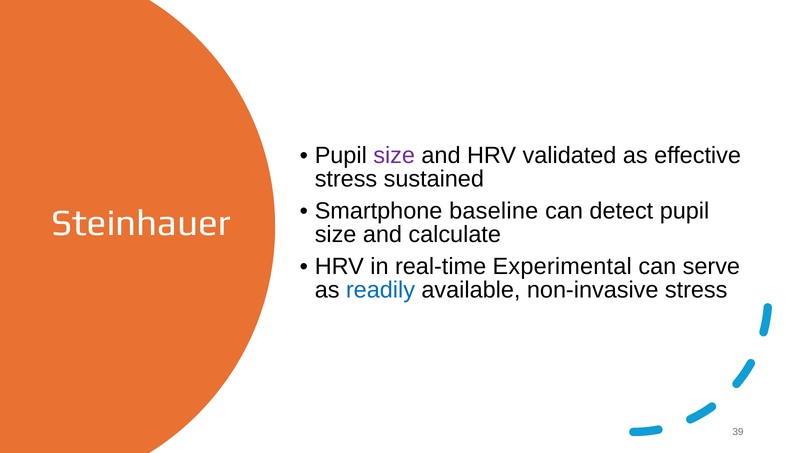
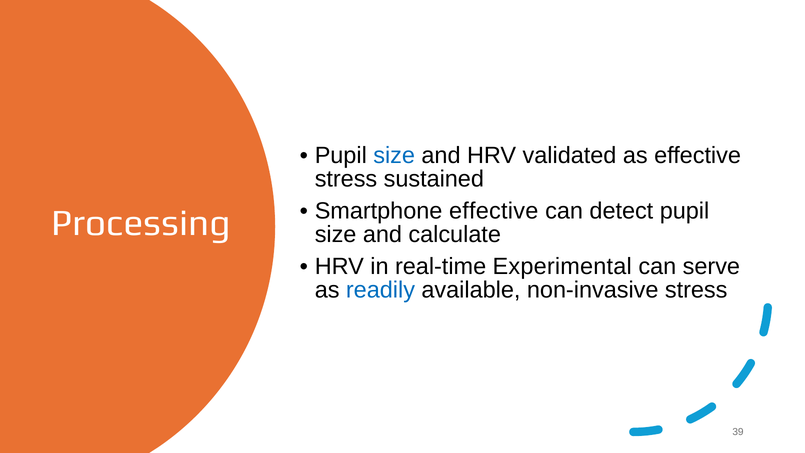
size at (394, 155) colour: purple -> blue
Smartphone baseline: baseline -> effective
Steinhauer: Steinhauer -> Processing
